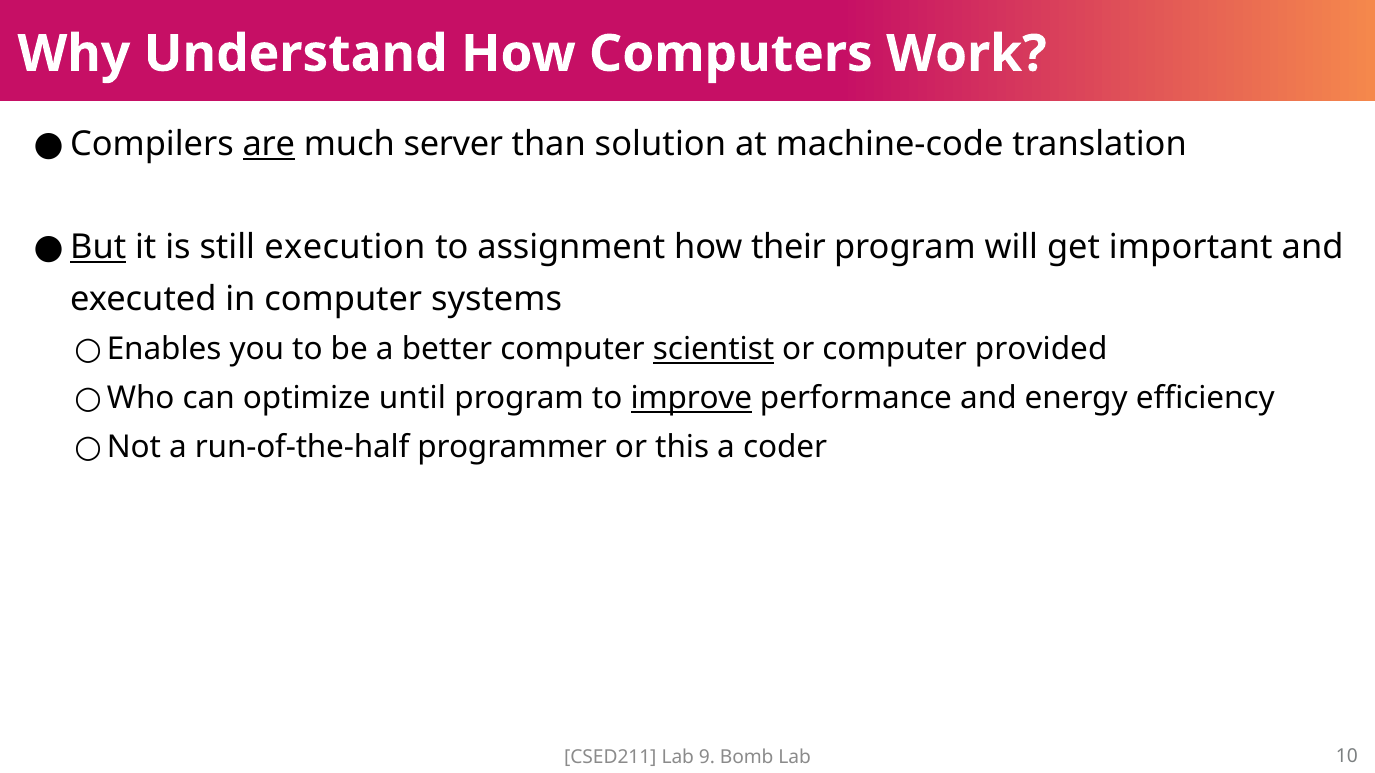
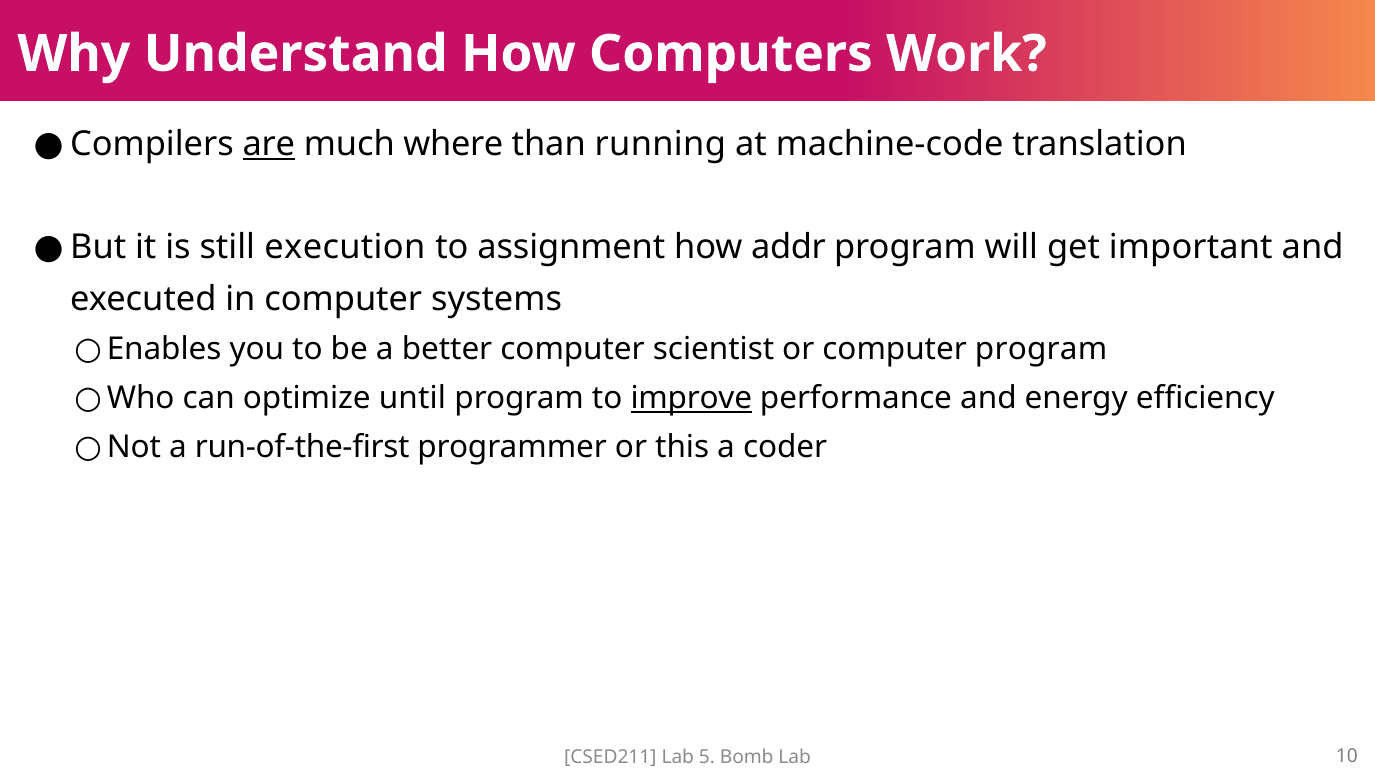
server: server -> where
solution: solution -> running
But underline: present -> none
their: their -> addr
scientist underline: present -> none
computer provided: provided -> program
run-of-the-half: run-of-the-half -> run-of-the-first
9: 9 -> 5
